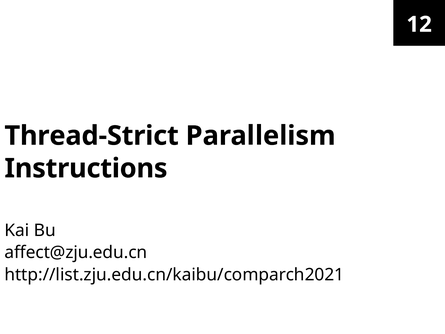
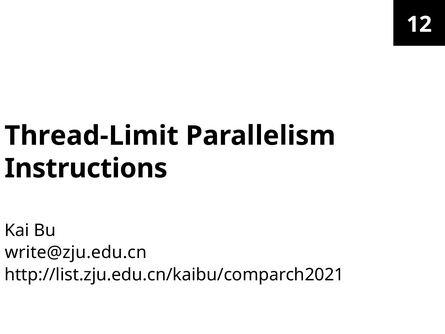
Thread-Strict: Thread-Strict -> Thread-Limit
affect@zju.edu.cn: affect@zju.edu.cn -> write@zju.edu.cn
